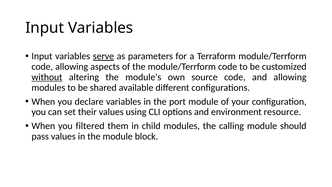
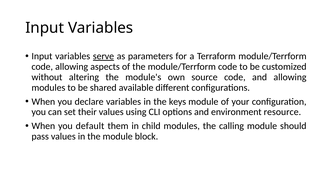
without underline: present -> none
port: port -> keys
filtered: filtered -> default
